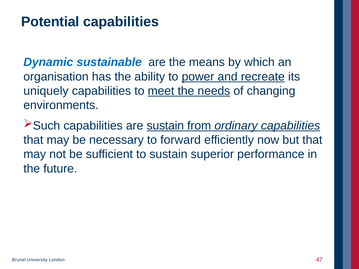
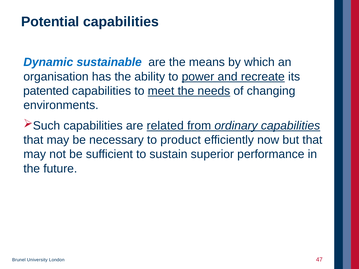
uniquely: uniquely -> patented
are sustain: sustain -> related
forward: forward -> product
